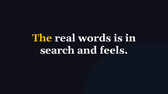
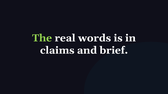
The colour: yellow -> light green
search: search -> claims
feels: feels -> brief
